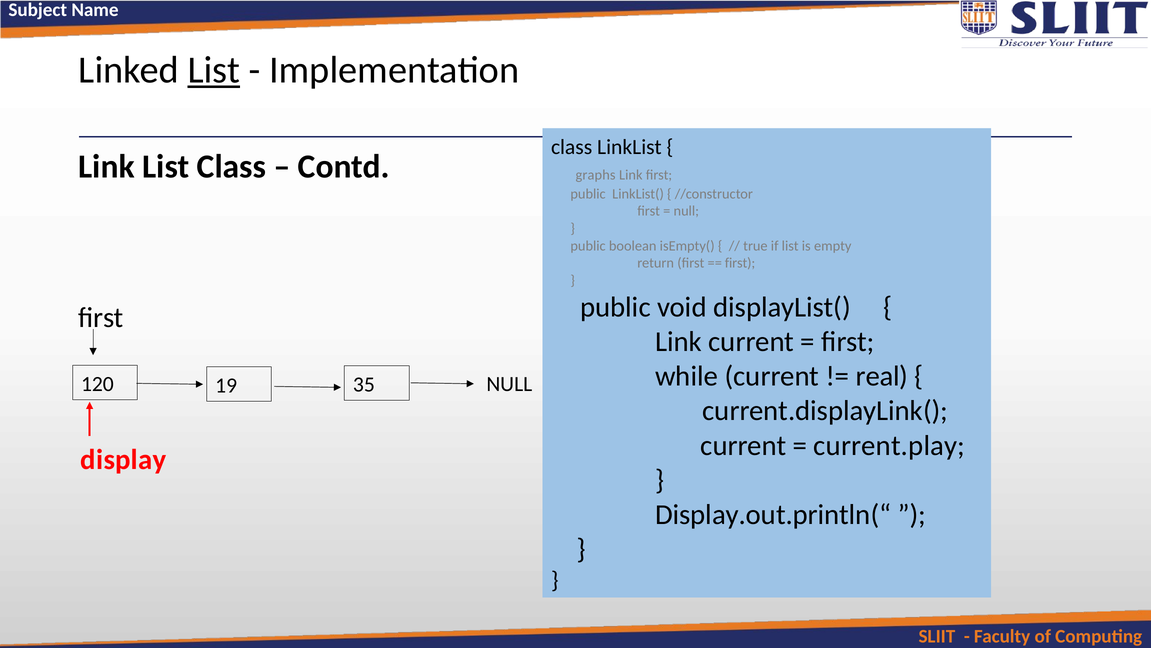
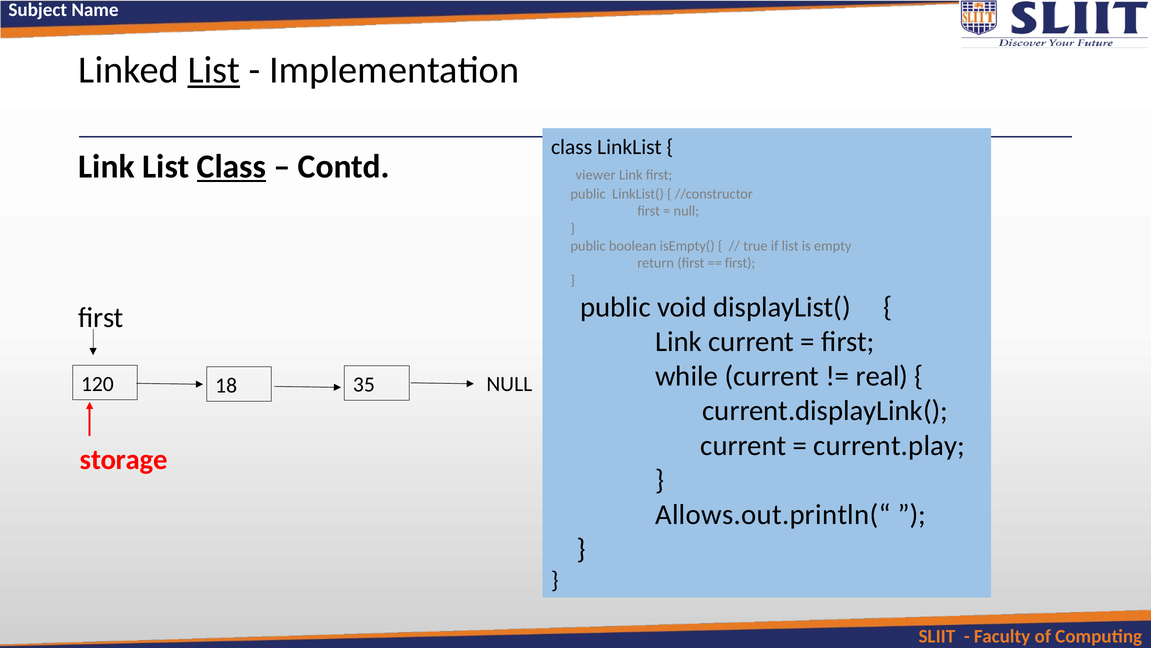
Class at (231, 167) underline: none -> present
graphs: graphs -> viewer
19: 19 -> 18
display: display -> storage
Display.out.println(“: Display.out.println(“ -> Allows.out.println(“
